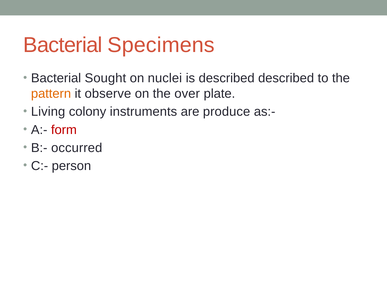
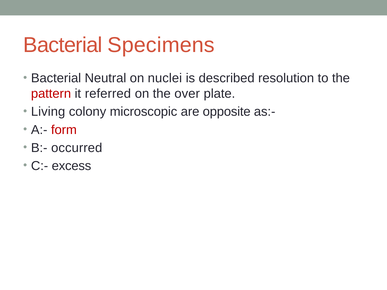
Sought: Sought -> Neutral
described described: described -> resolution
pattern colour: orange -> red
observe: observe -> referred
instruments: instruments -> microscopic
produce: produce -> opposite
person: person -> excess
